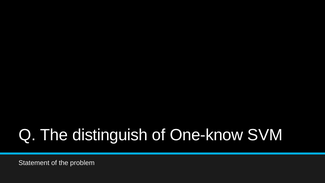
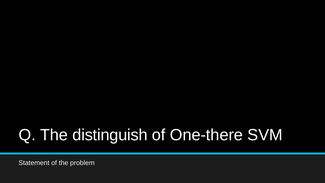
One-know: One-know -> One-there
